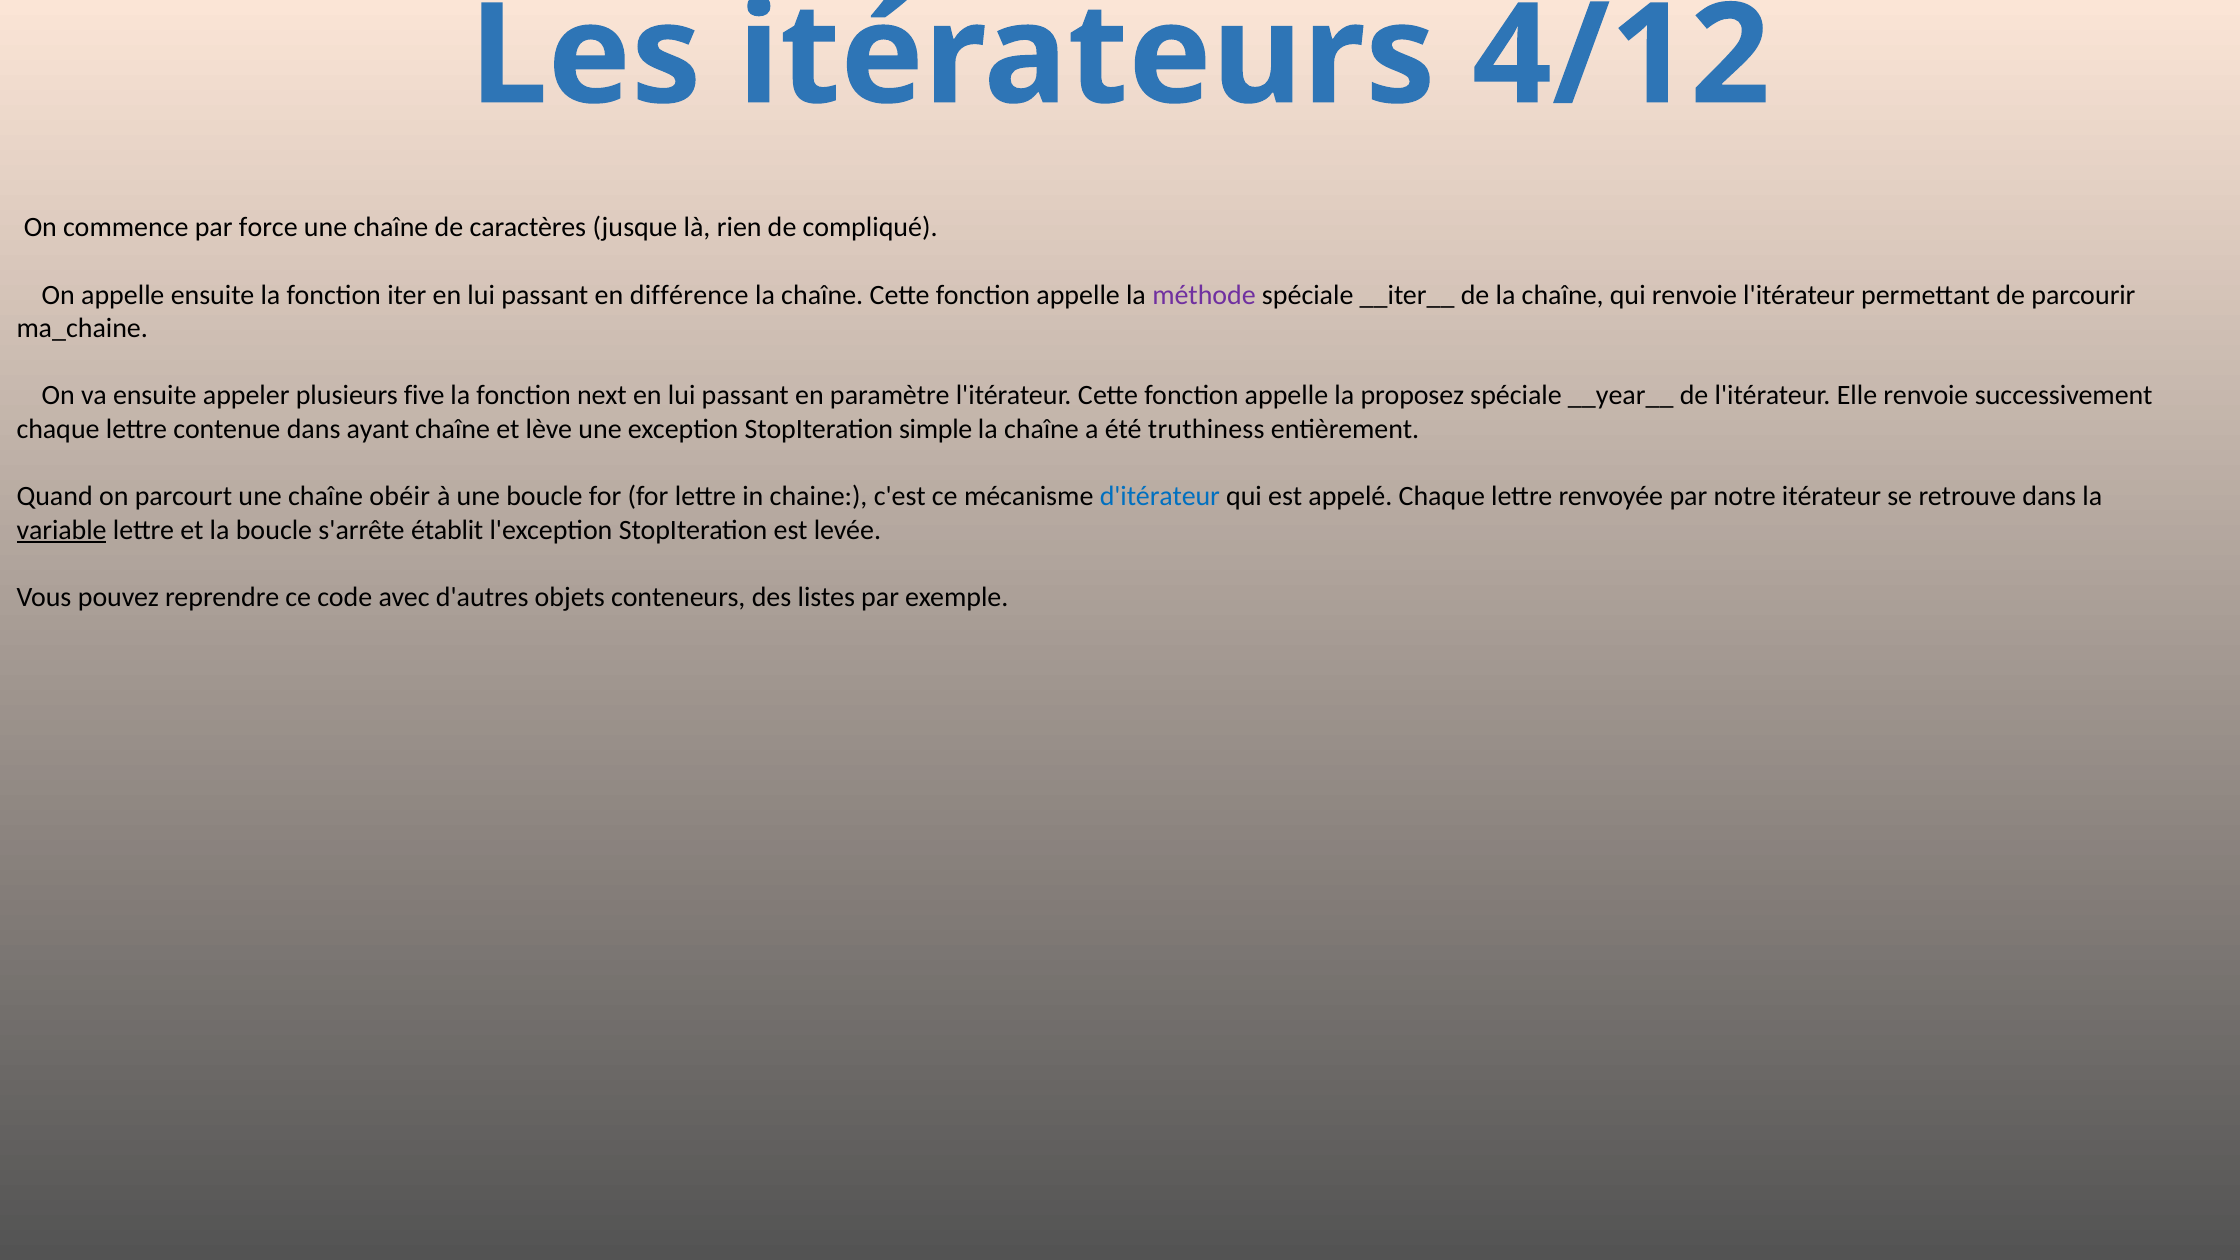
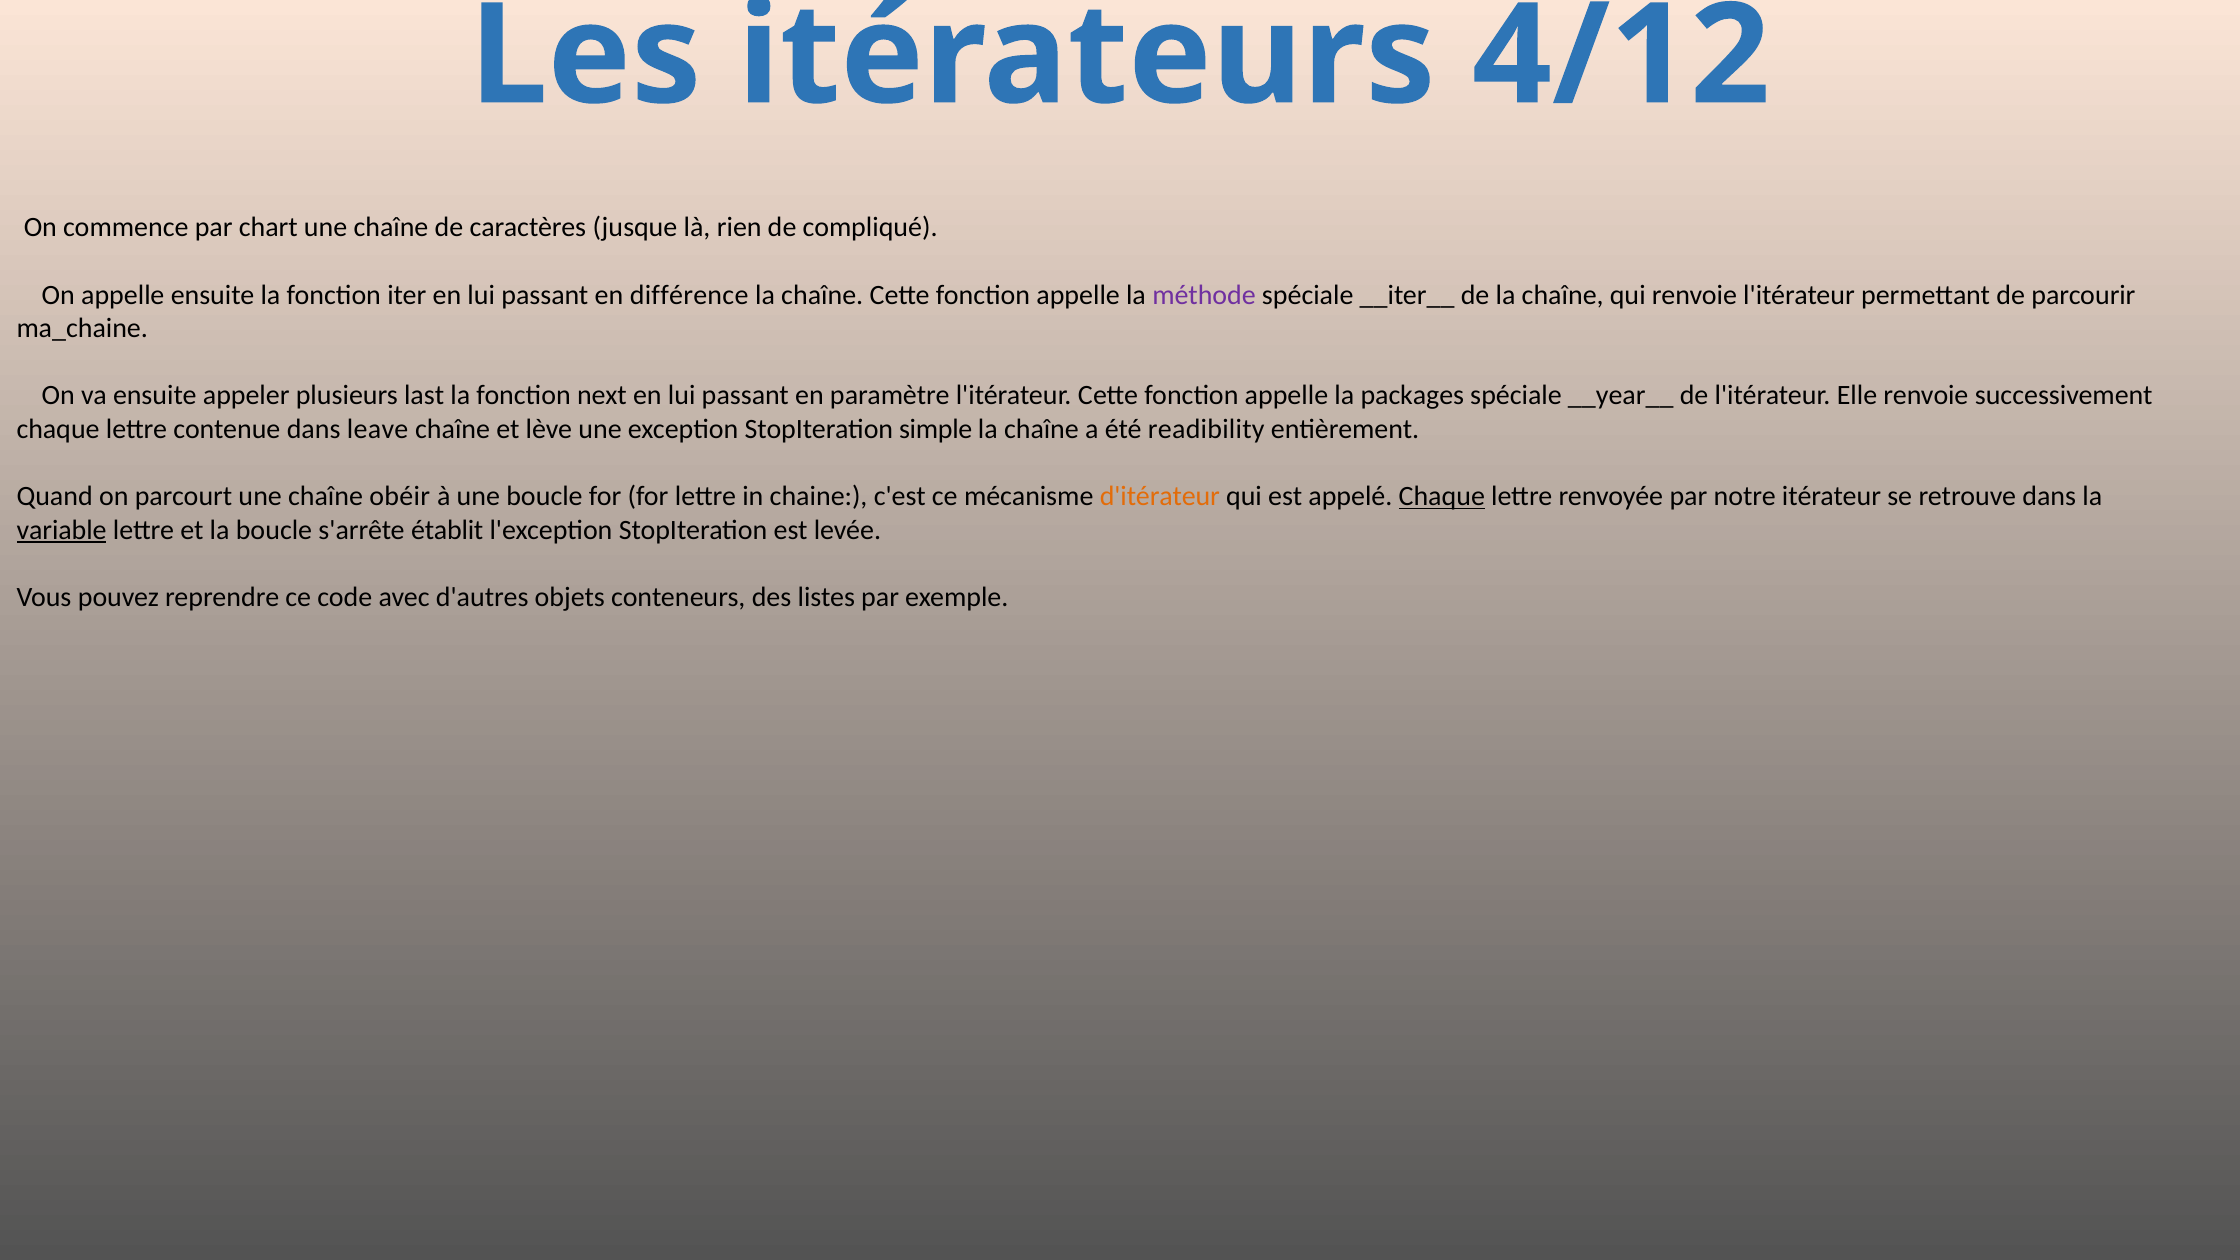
force: force -> chart
five: five -> last
proposez: proposez -> packages
ayant: ayant -> leave
truthiness: truthiness -> readibility
d'itérateur colour: blue -> orange
Chaque at (1442, 497) underline: none -> present
